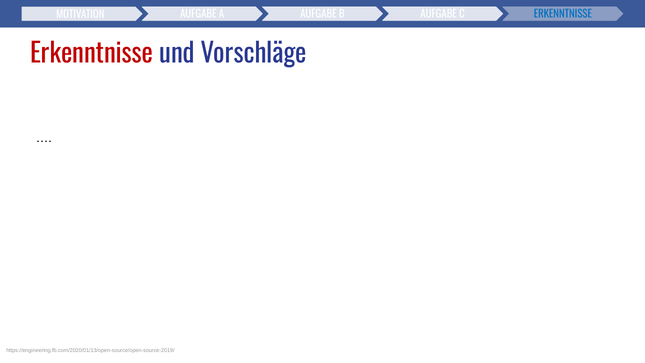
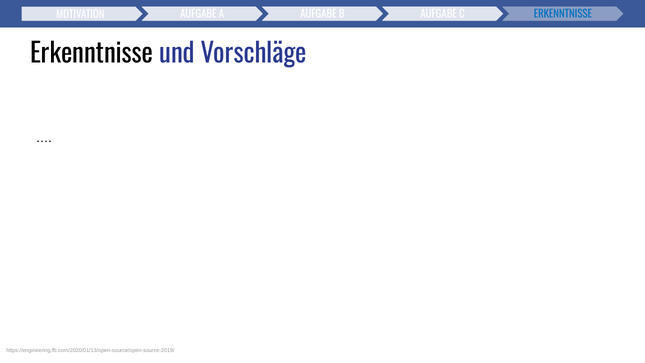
Erkenntnisse at (92, 54) colour: red -> black
